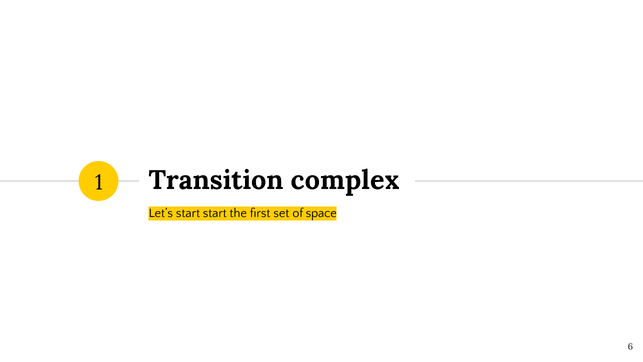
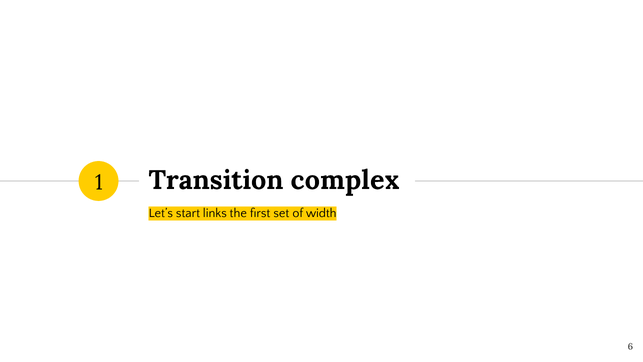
start start: start -> links
space: space -> width
